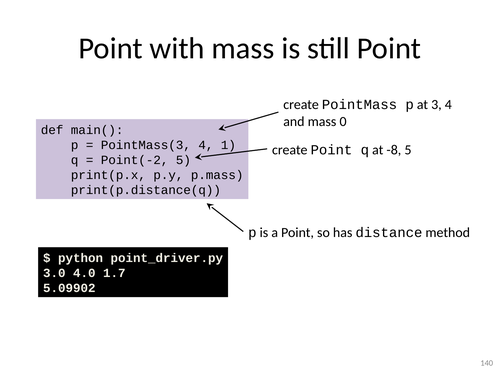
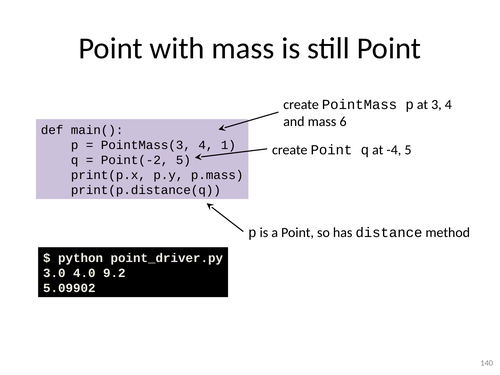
0: 0 -> 6
-8: -8 -> -4
1.7: 1.7 -> 9.2
